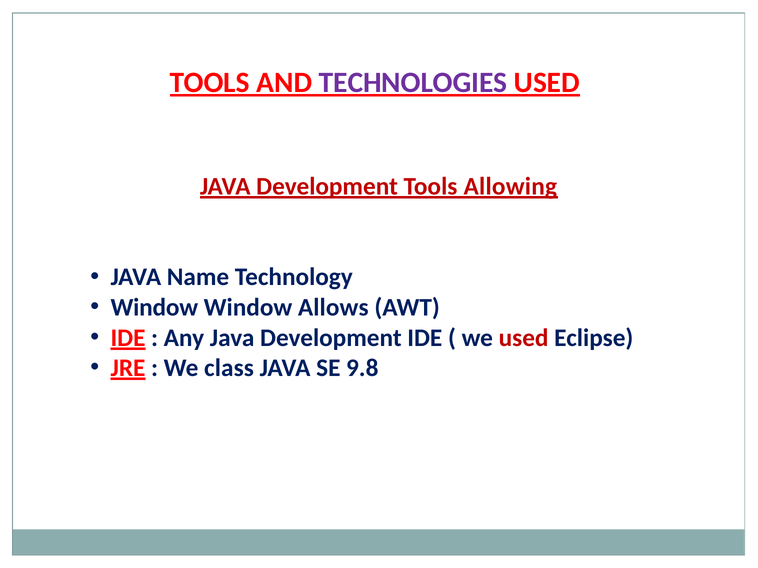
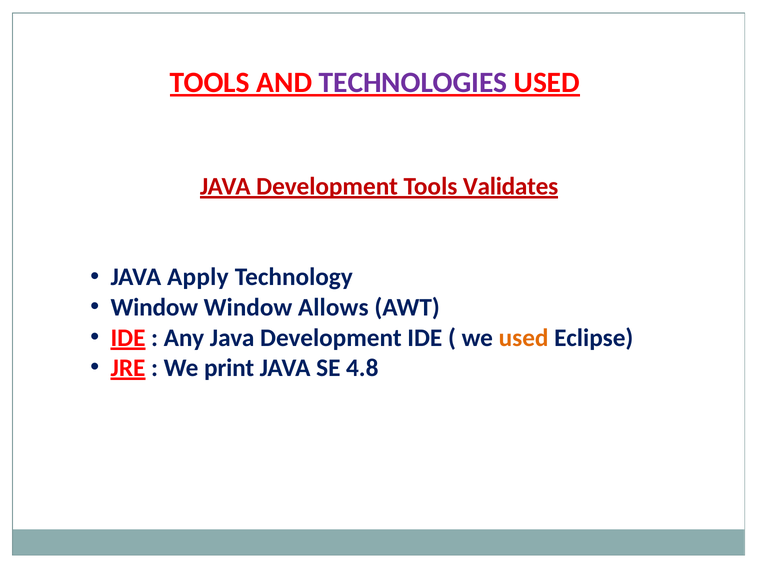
Allowing: Allowing -> Validates
Name: Name -> Apply
used at (524, 338) colour: red -> orange
class: class -> print
9.8: 9.8 -> 4.8
